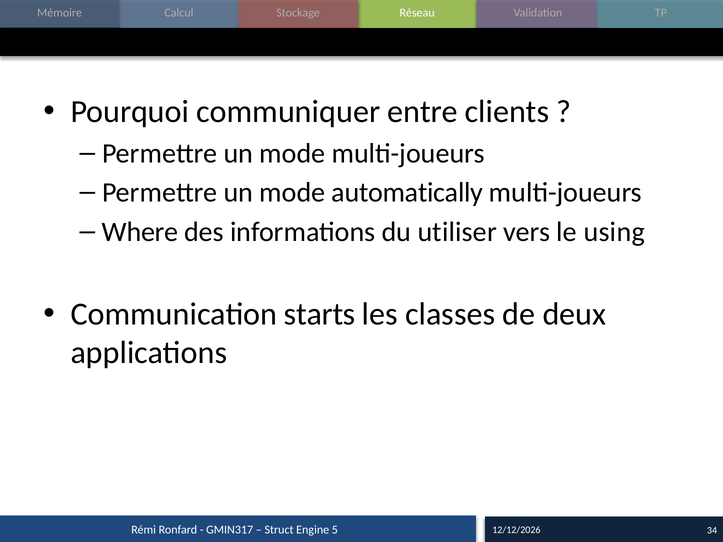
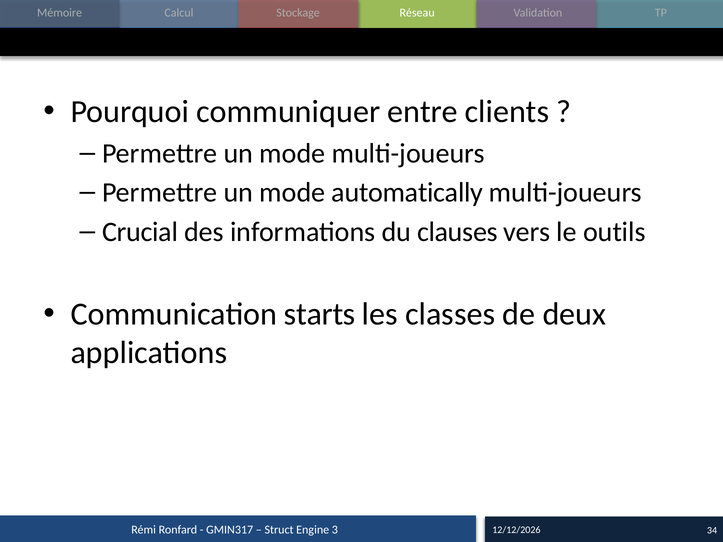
Where: Where -> Crucial
utiliser: utiliser -> clauses
using: using -> outils
5: 5 -> 3
